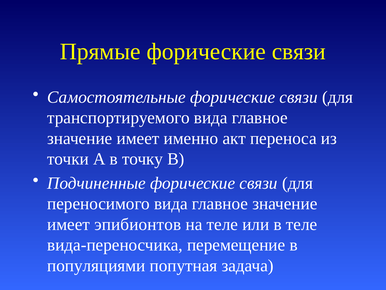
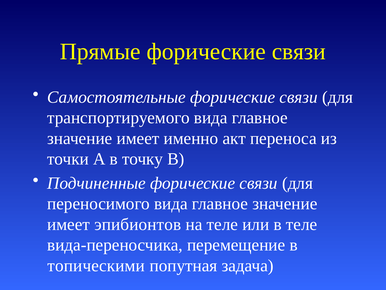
популяциями: популяциями -> топическими
